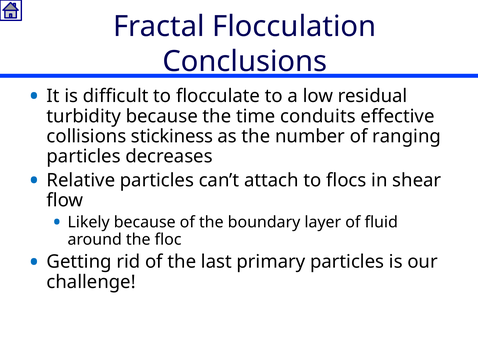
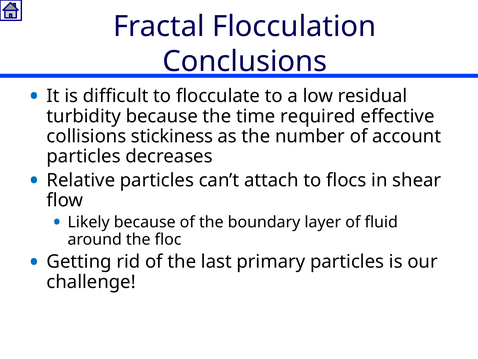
conduits: conduits -> required
ranging: ranging -> account
